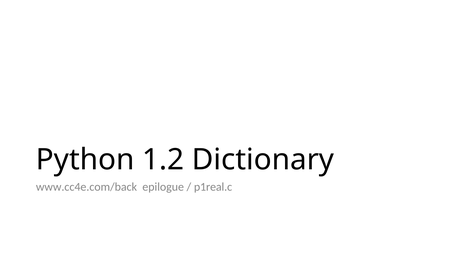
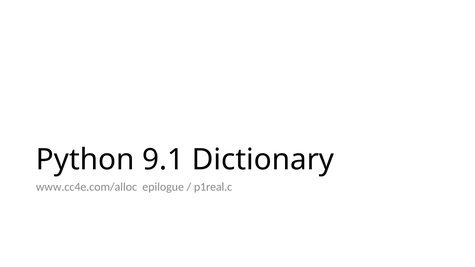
1.2: 1.2 -> 9.1
www.cc4e.com/back: www.cc4e.com/back -> www.cc4e.com/alloc
